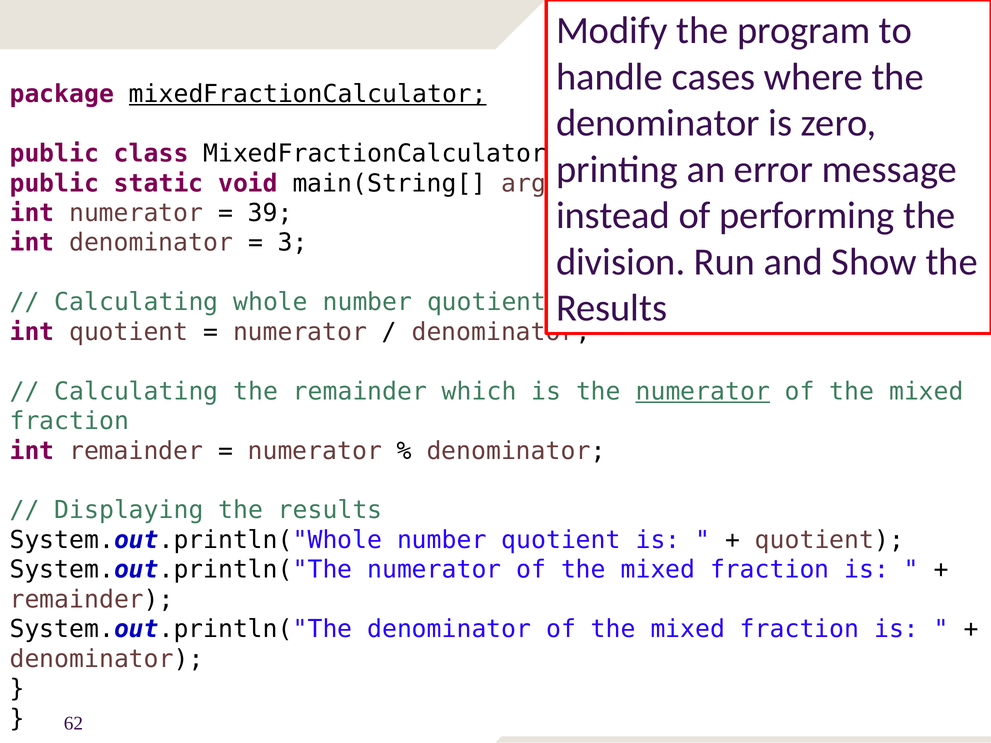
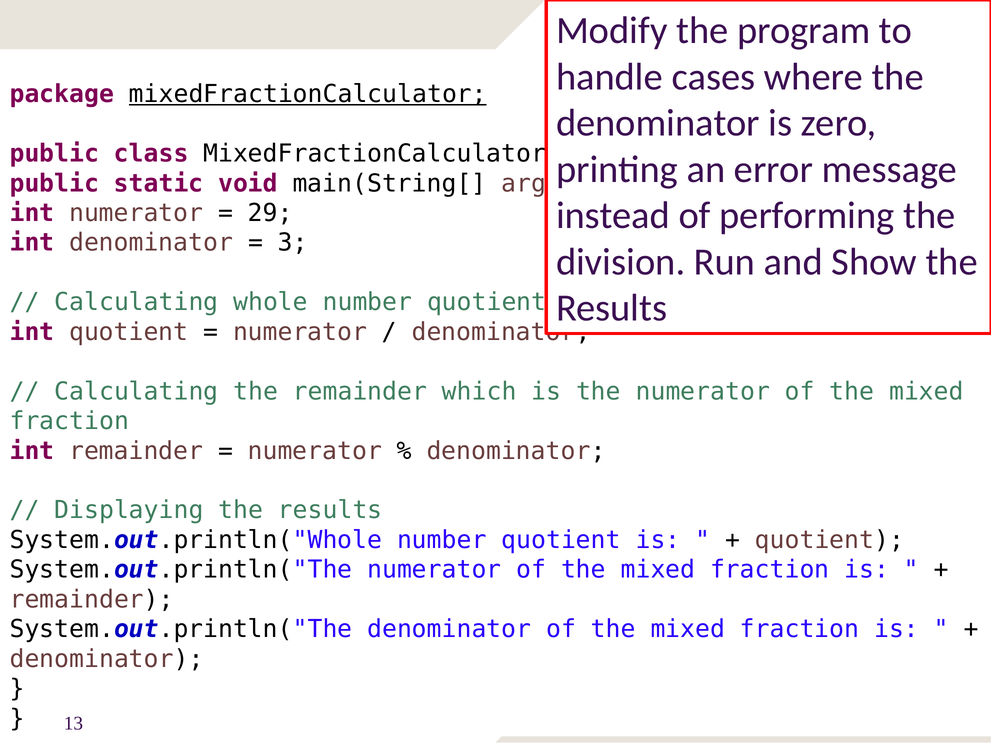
39: 39 -> 29
numerator at (703, 392) underline: present -> none
62: 62 -> 13
